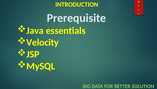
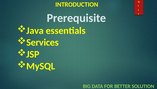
Velocity: Velocity -> Services
